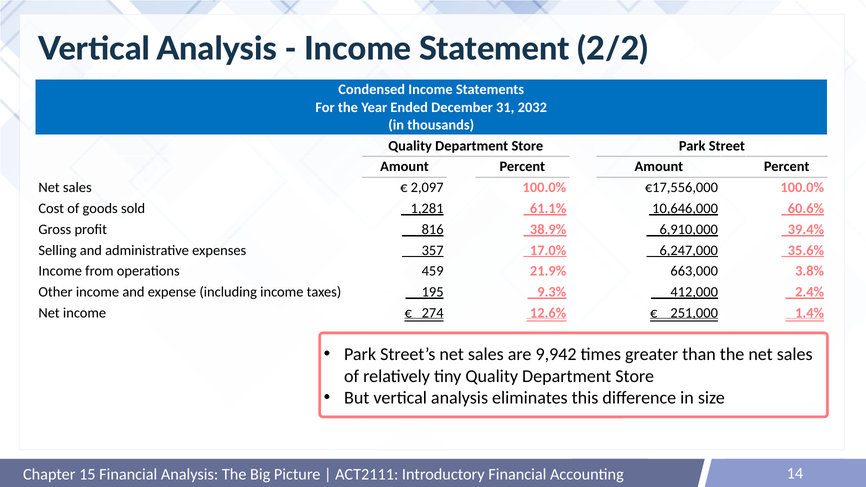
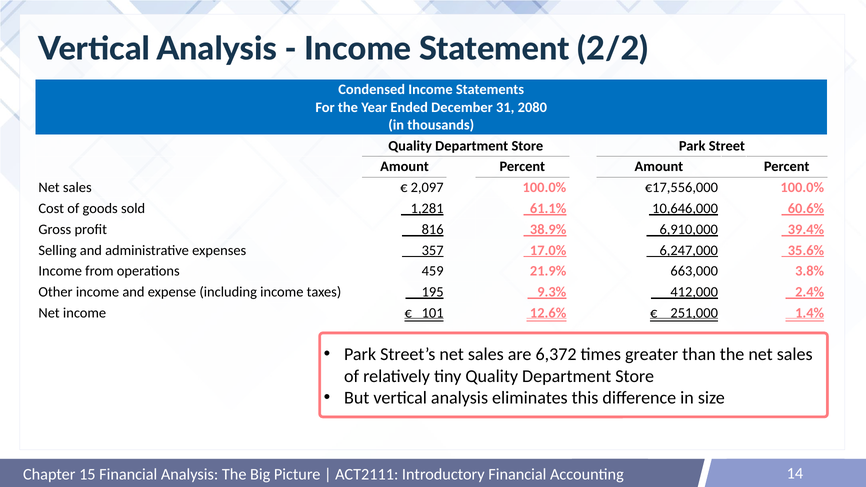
2032: 2032 -> 2080
274: 274 -> 101
9,942: 9,942 -> 6,372
